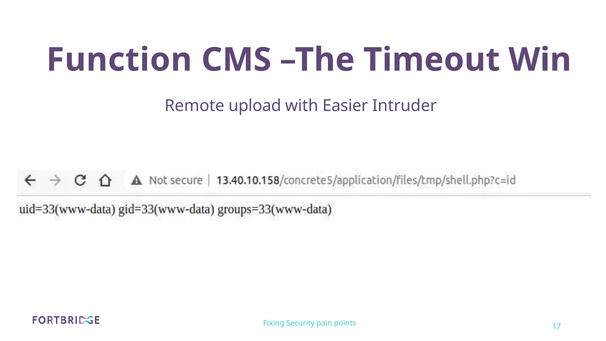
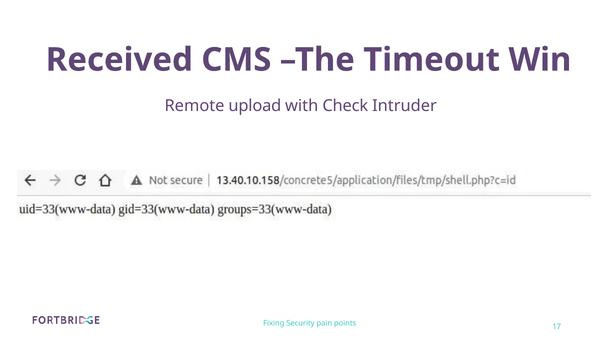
Function: Function -> Received
Easier: Easier -> Check
